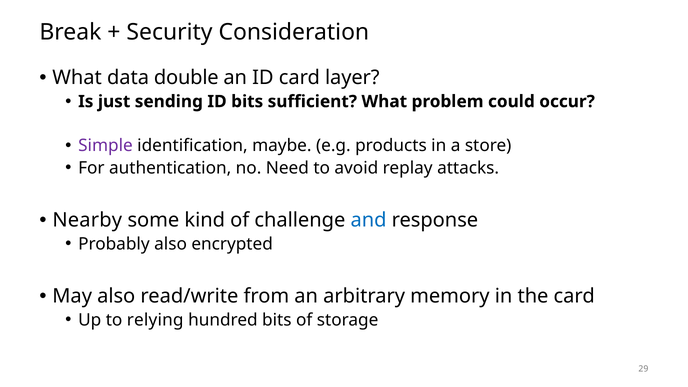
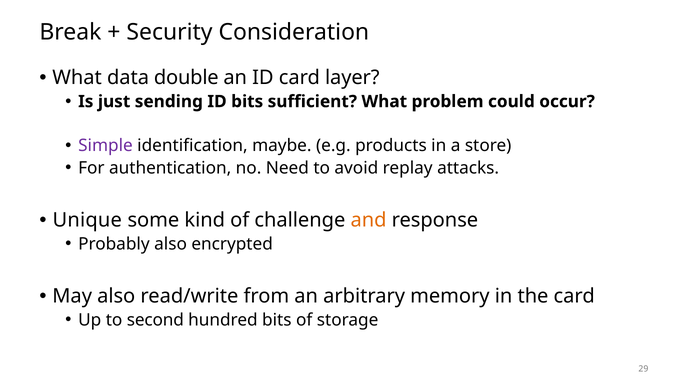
Nearby: Nearby -> Unique
and colour: blue -> orange
relying: relying -> second
